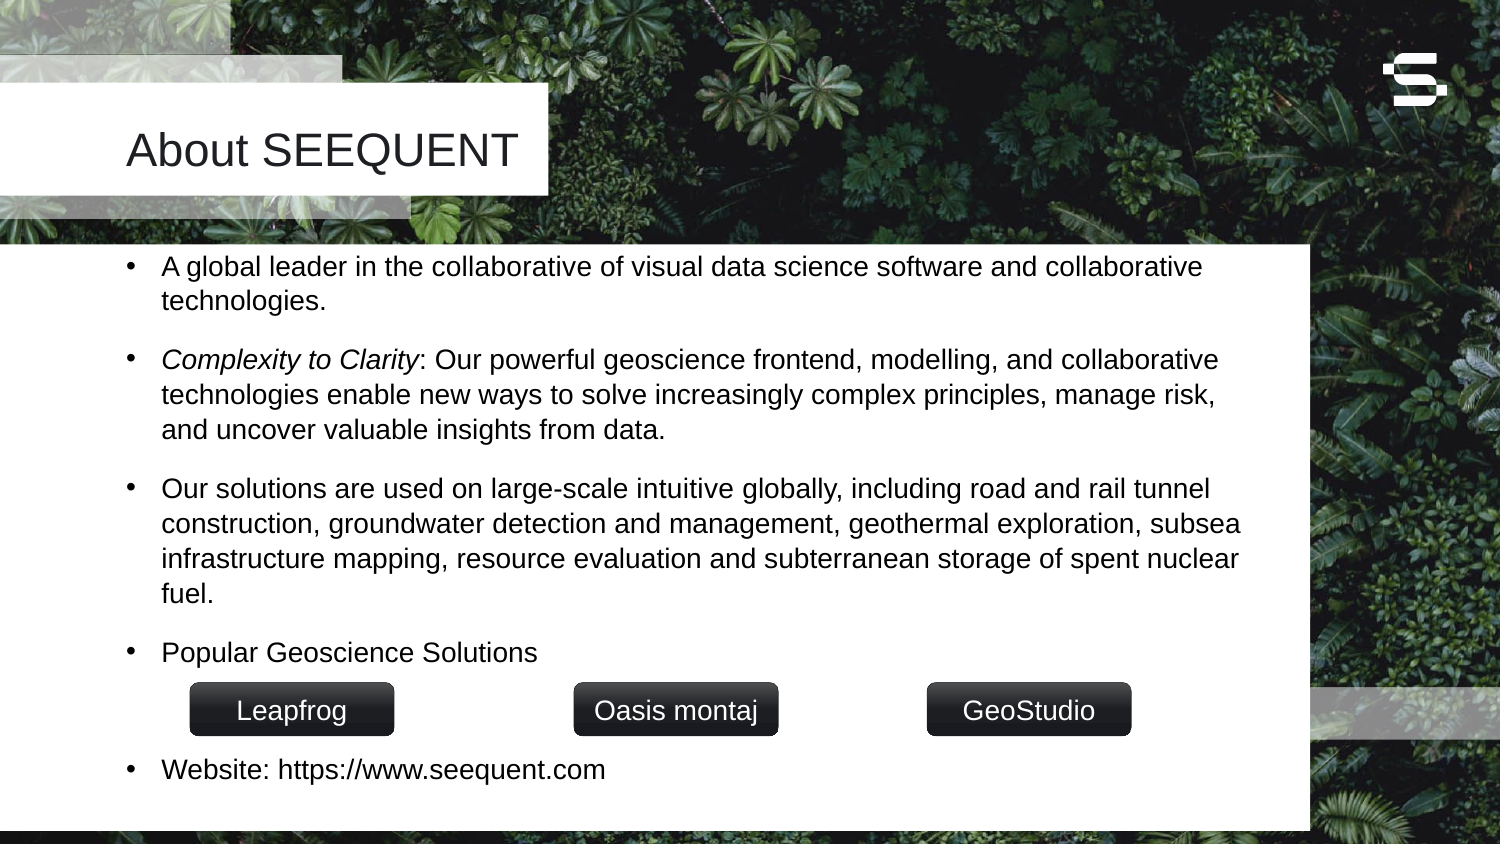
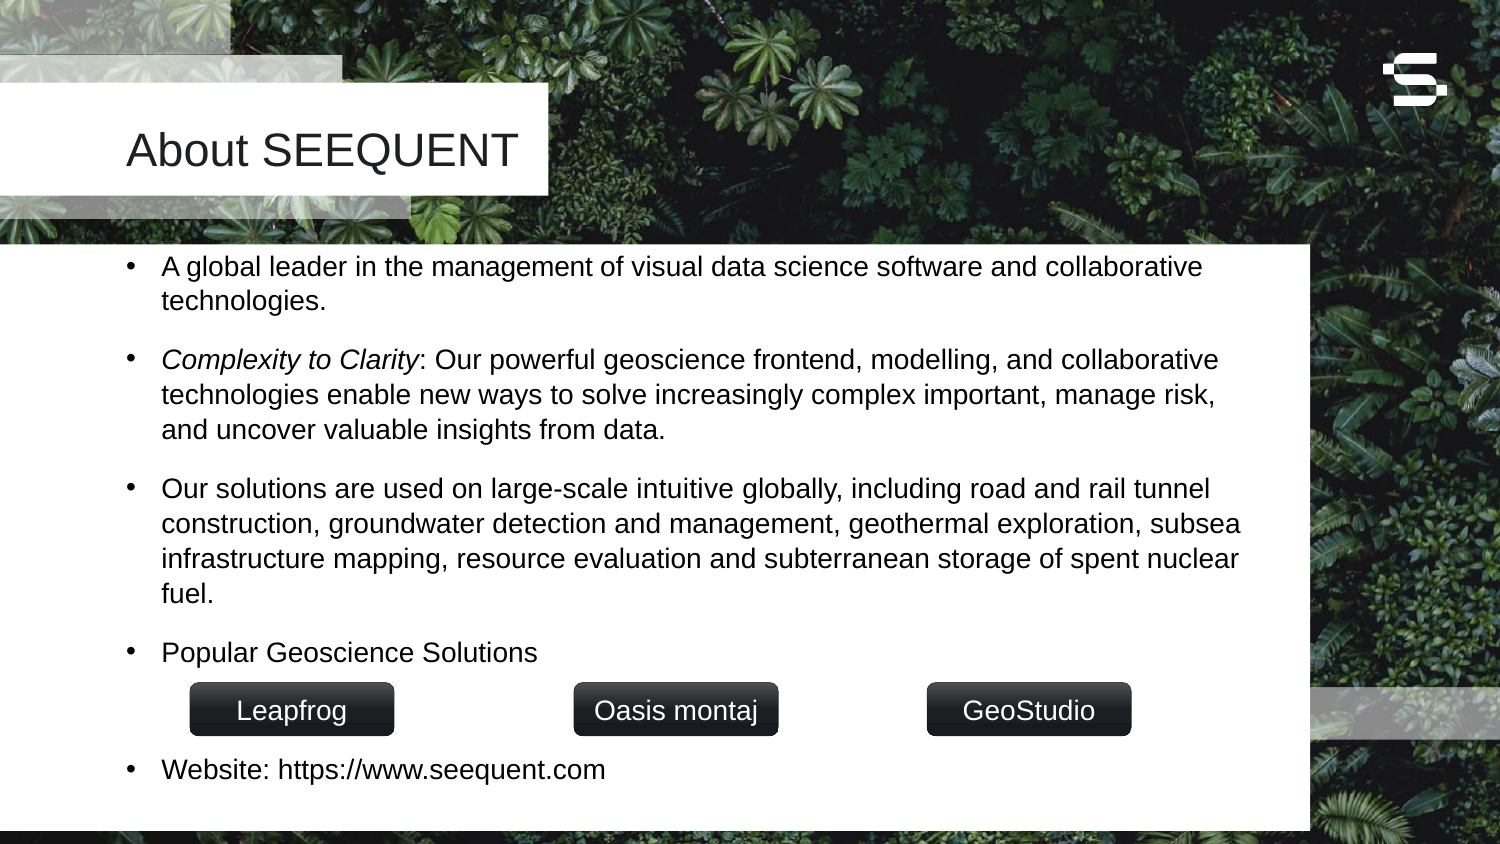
the collaborative: collaborative -> management
principles: principles -> important
